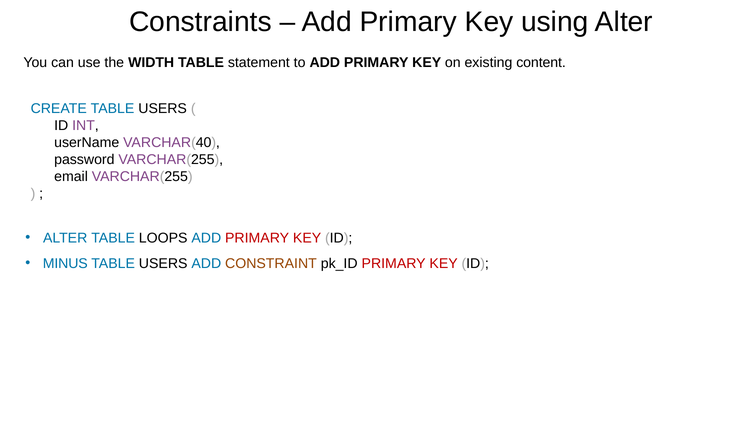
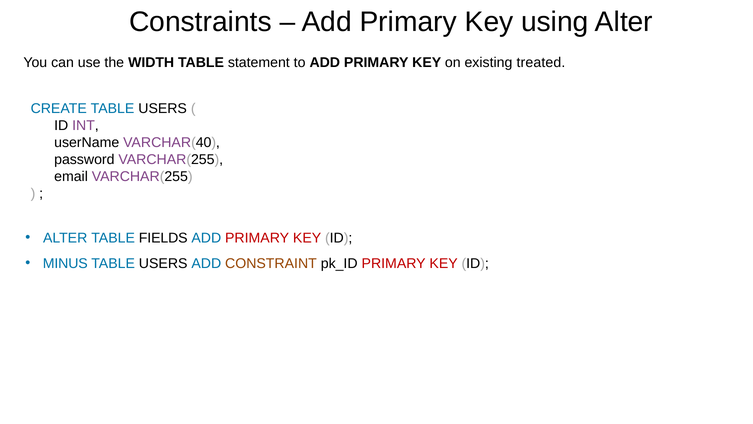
content: content -> treated
LOOPS: LOOPS -> FIELDS
